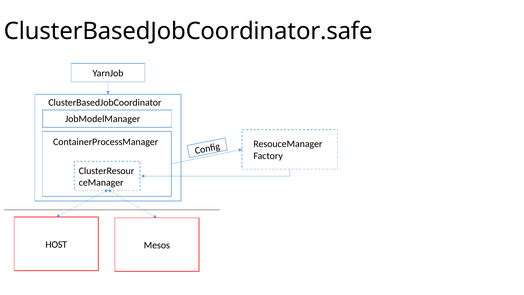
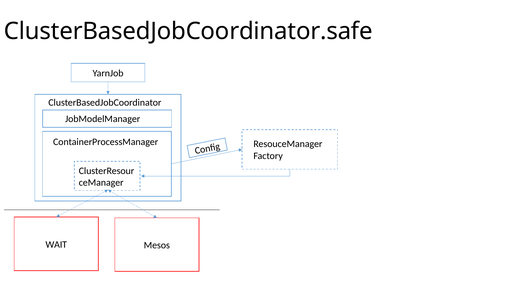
HOST: HOST -> WAIT
